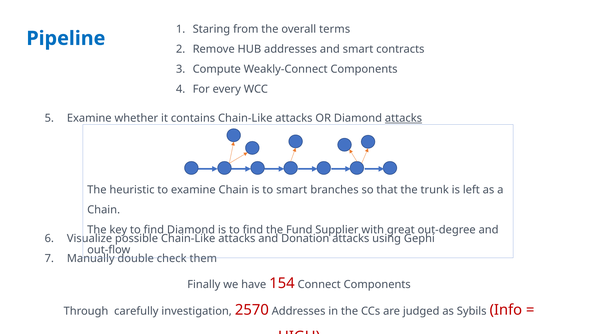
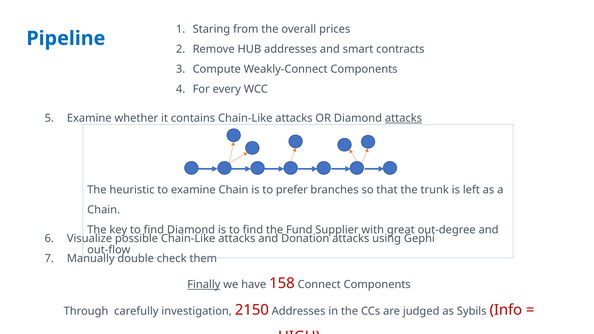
terms: terms -> prices
to smart: smart -> prefer
Finally underline: none -> present
154: 154 -> 158
2570: 2570 -> 2150
